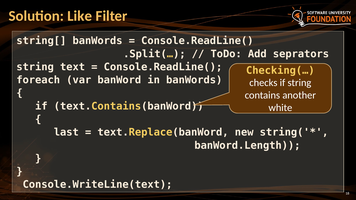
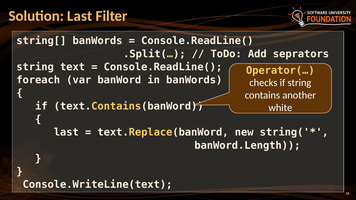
Solution Like: Like -> Last
Checking(…: Checking(… -> Operator(…
